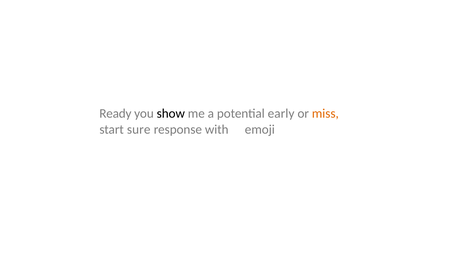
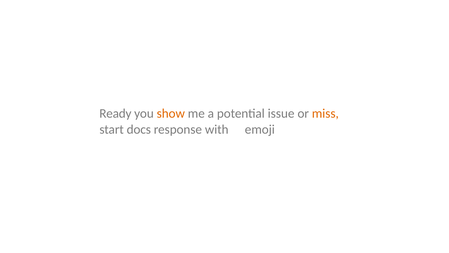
show colour: black -> orange
early: early -> issue
sure: sure -> docs
